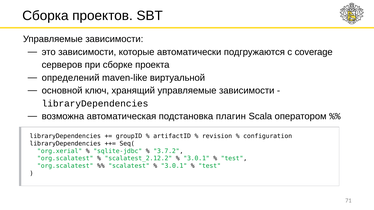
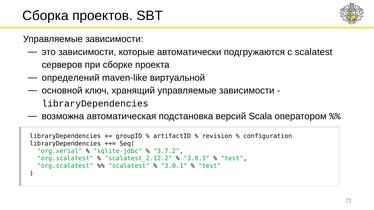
с coverage: coverage -> scalatest
плагин: плагин -> версий
